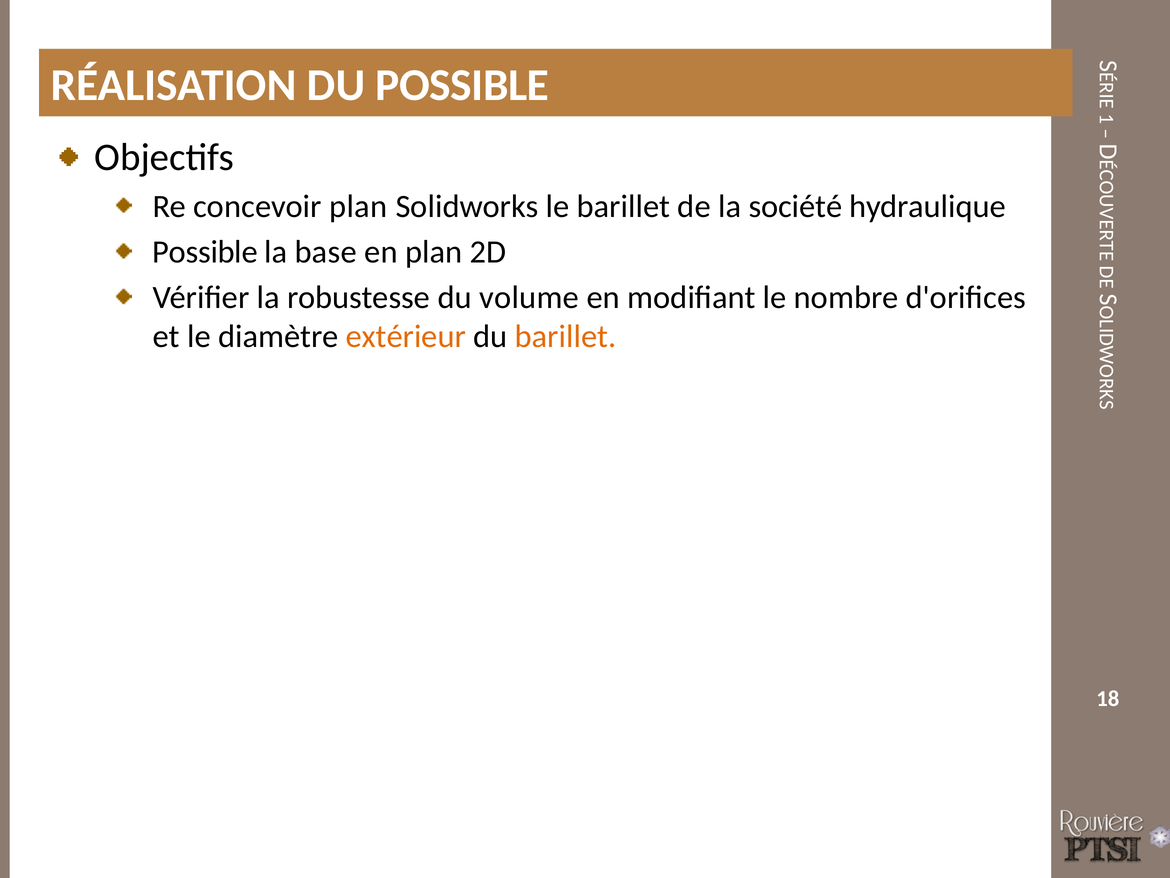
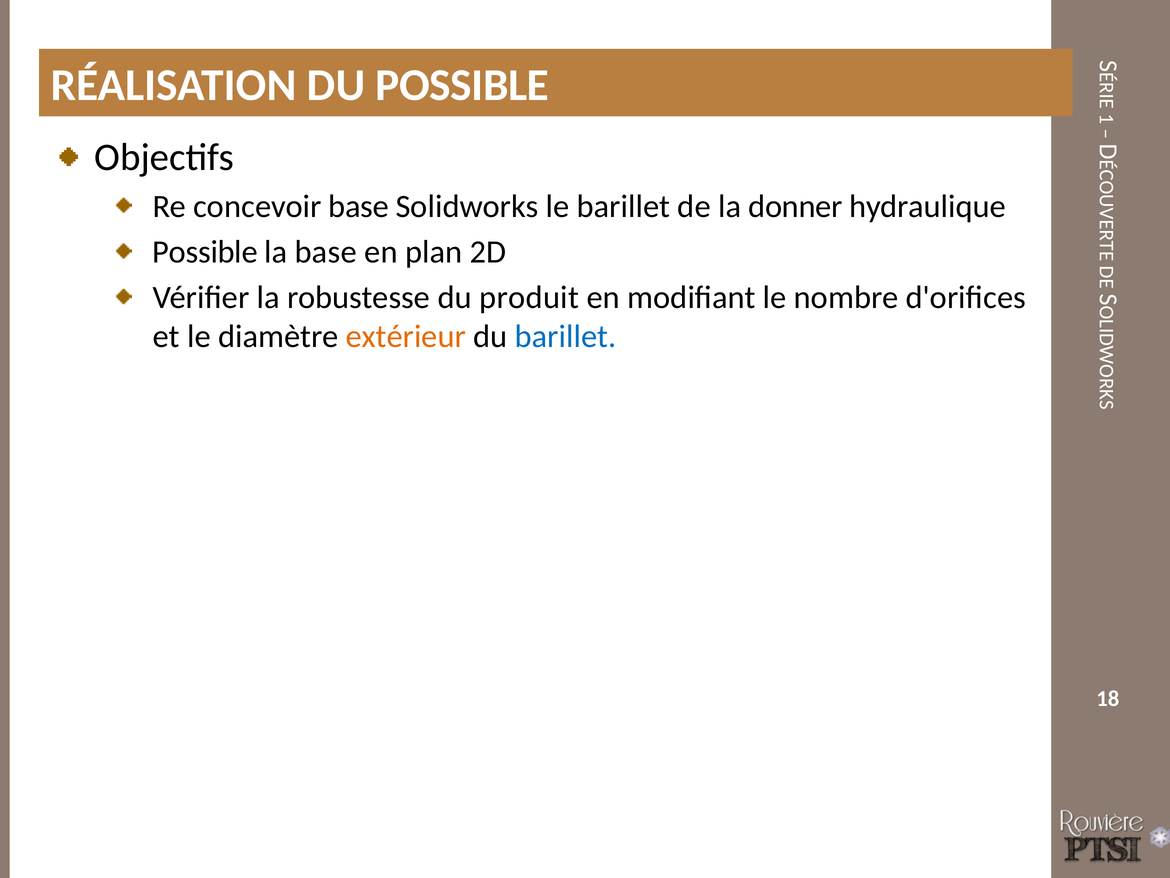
concevoir plan: plan -> base
société: société -> donner
volume: volume -> produit
barillet at (565, 336) colour: orange -> blue
